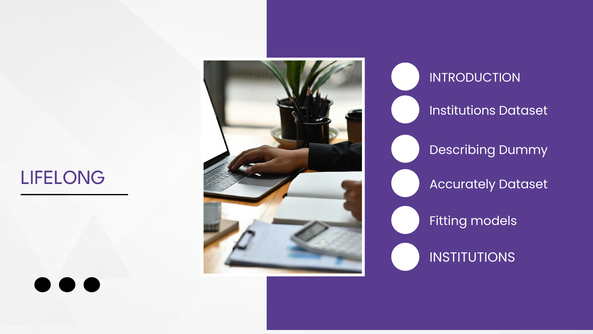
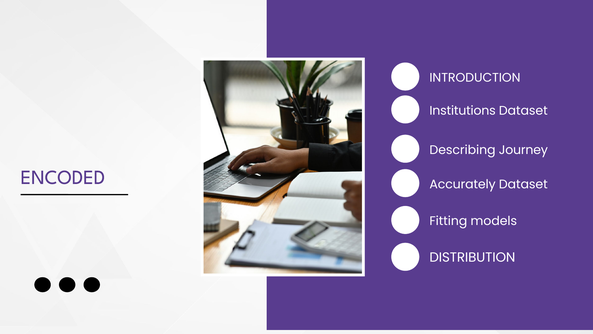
Dummy: Dummy -> Journey
LIFELONG: LIFELONG -> ENCODED
INSTITUTIONS at (472, 257): INSTITUTIONS -> DISTRIBUTION
